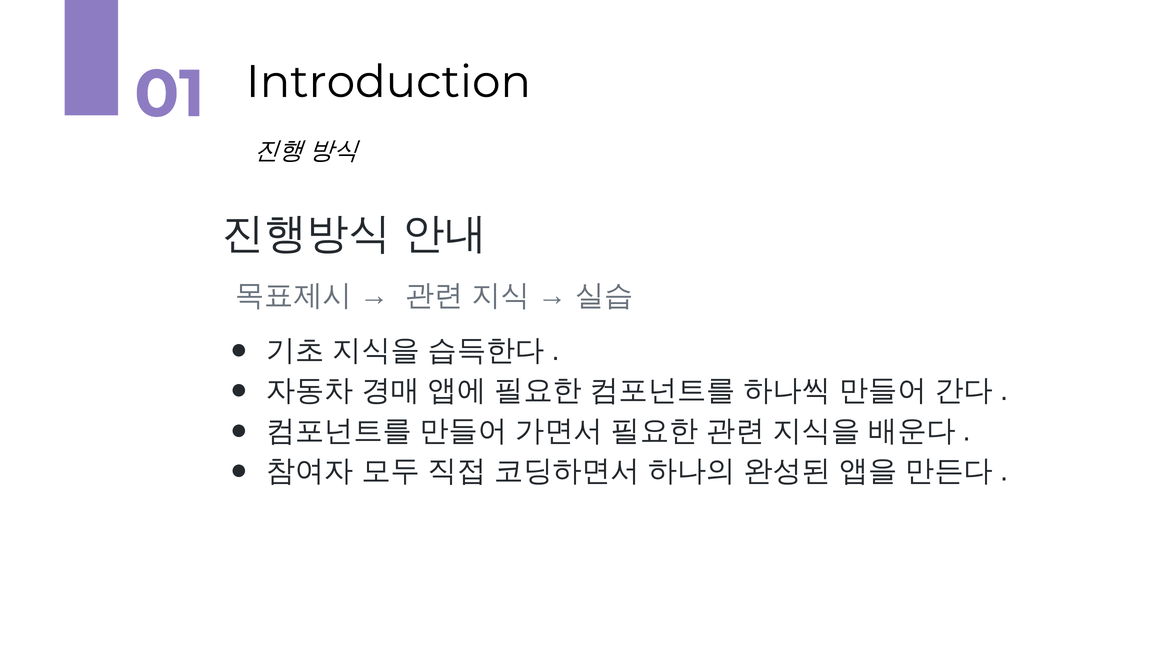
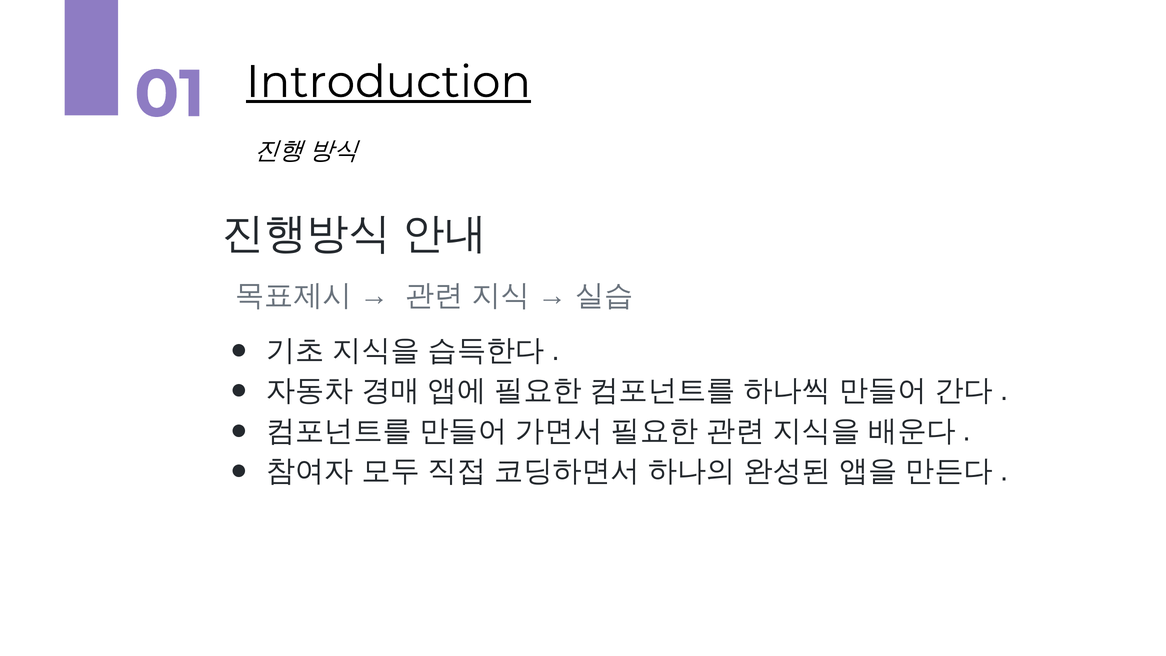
Introduction underline: none -> present
